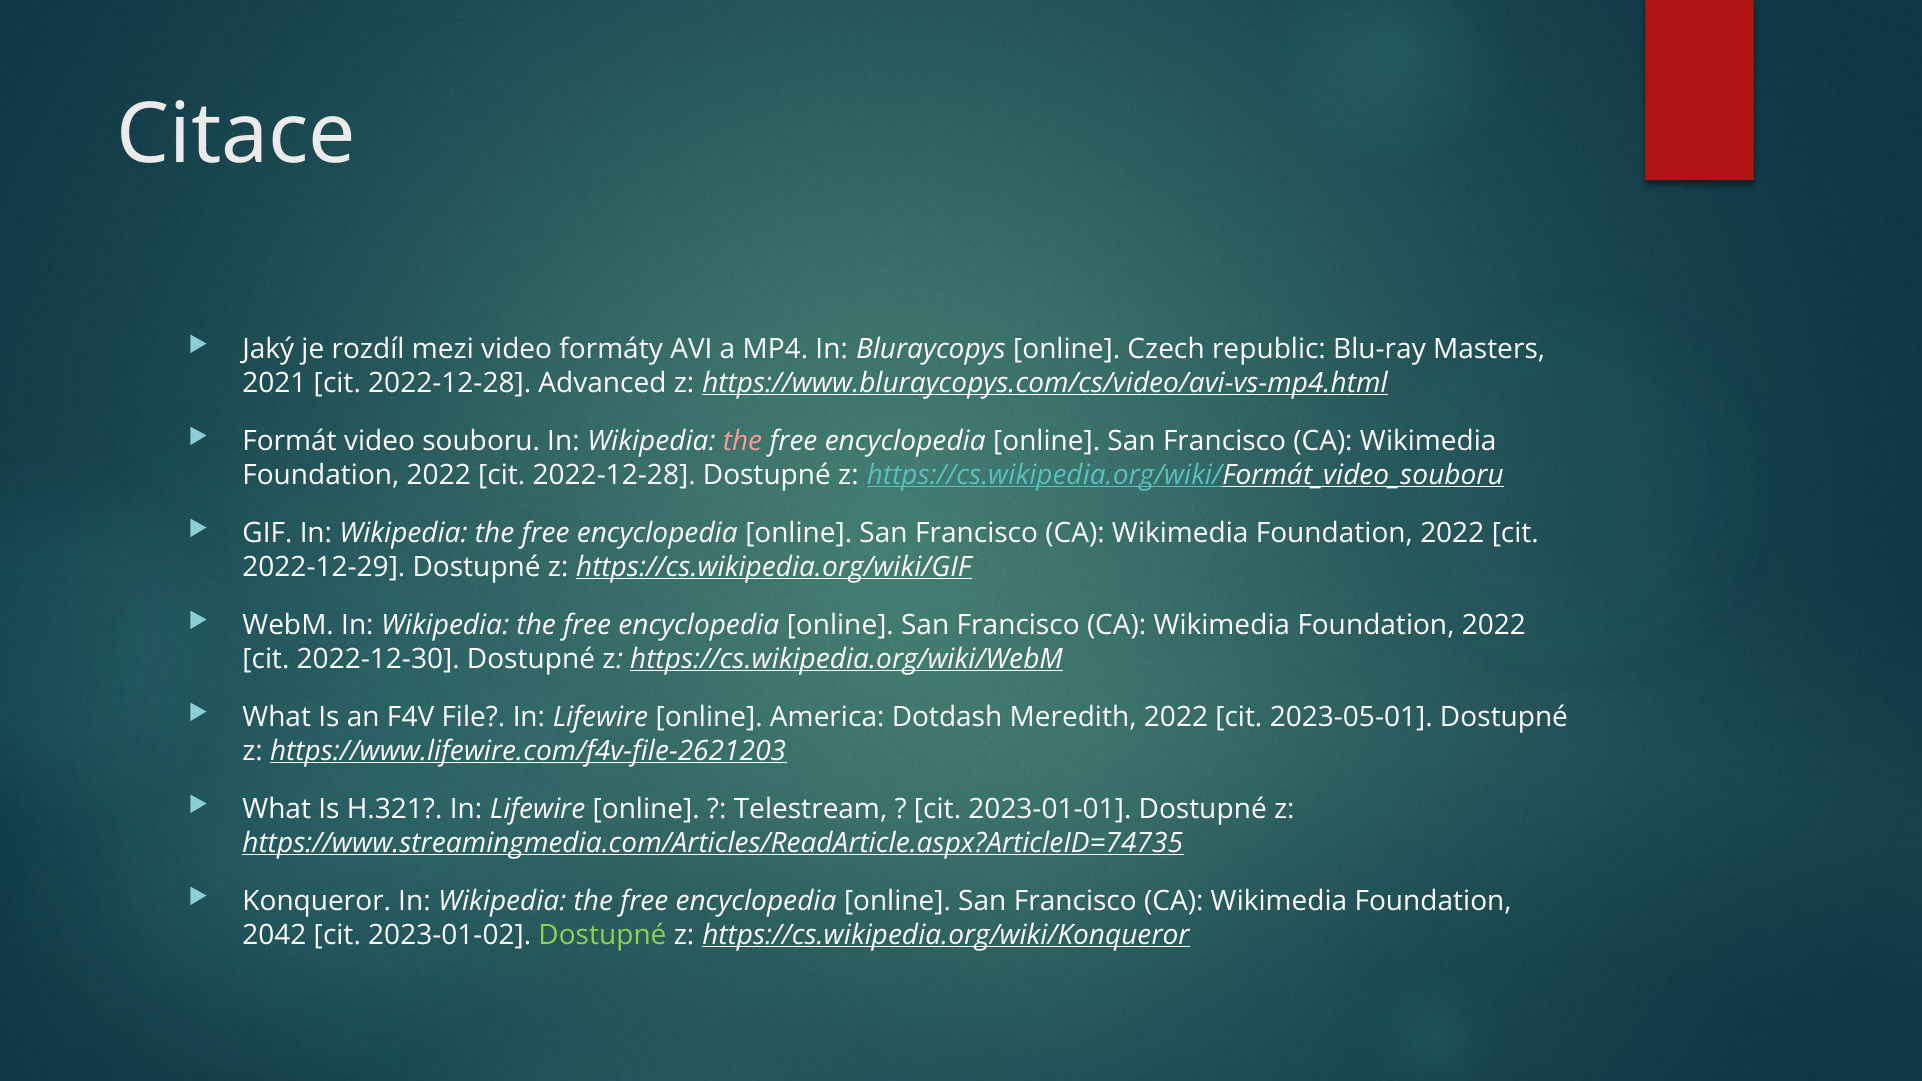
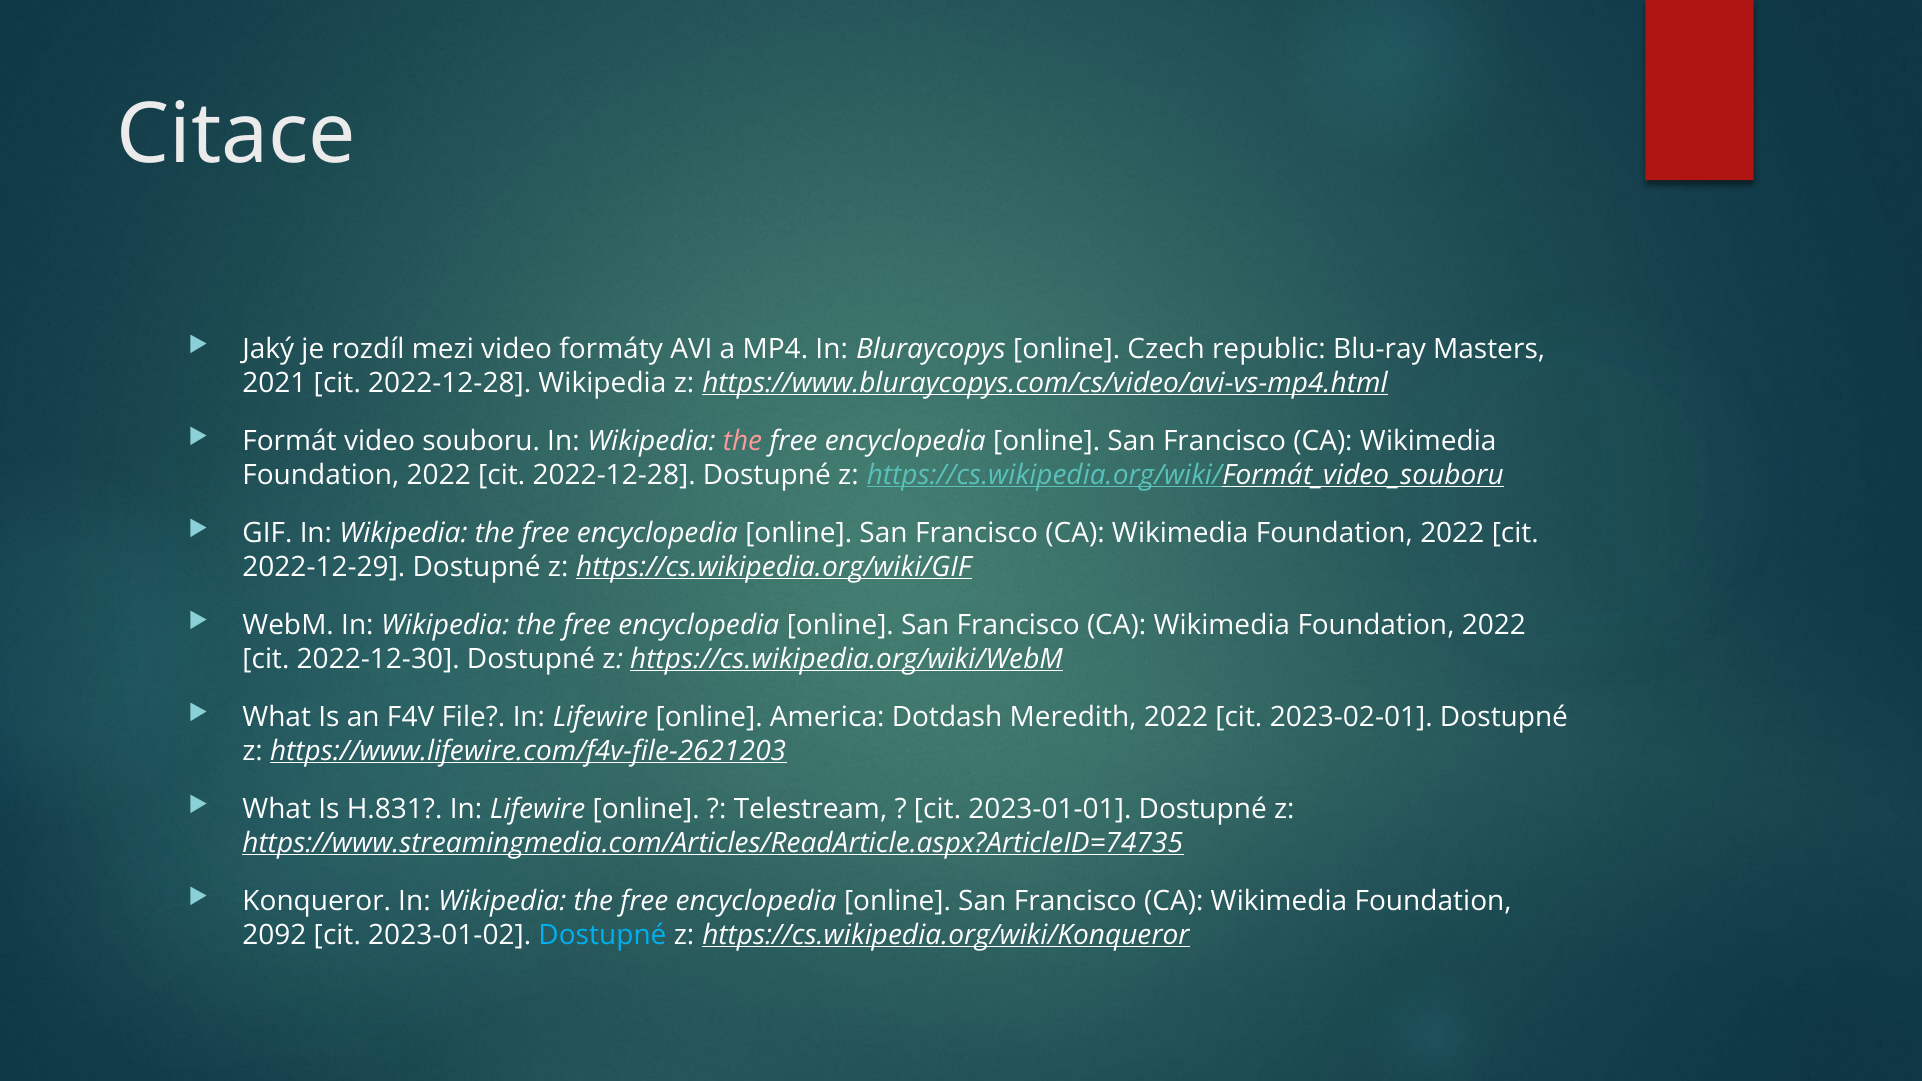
2022-12-28 Advanced: Advanced -> Wikipedia
2023-05-01: 2023-05-01 -> 2023-02-01
H.321: H.321 -> H.831
2042: 2042 -> 2092
Dostupné at (602, 935) colour: light green -> light blue
